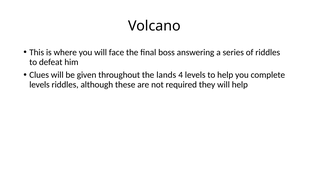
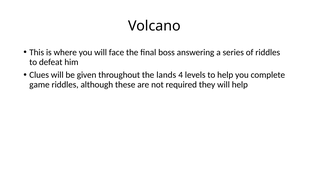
levels at (39, 85): levels -> game
